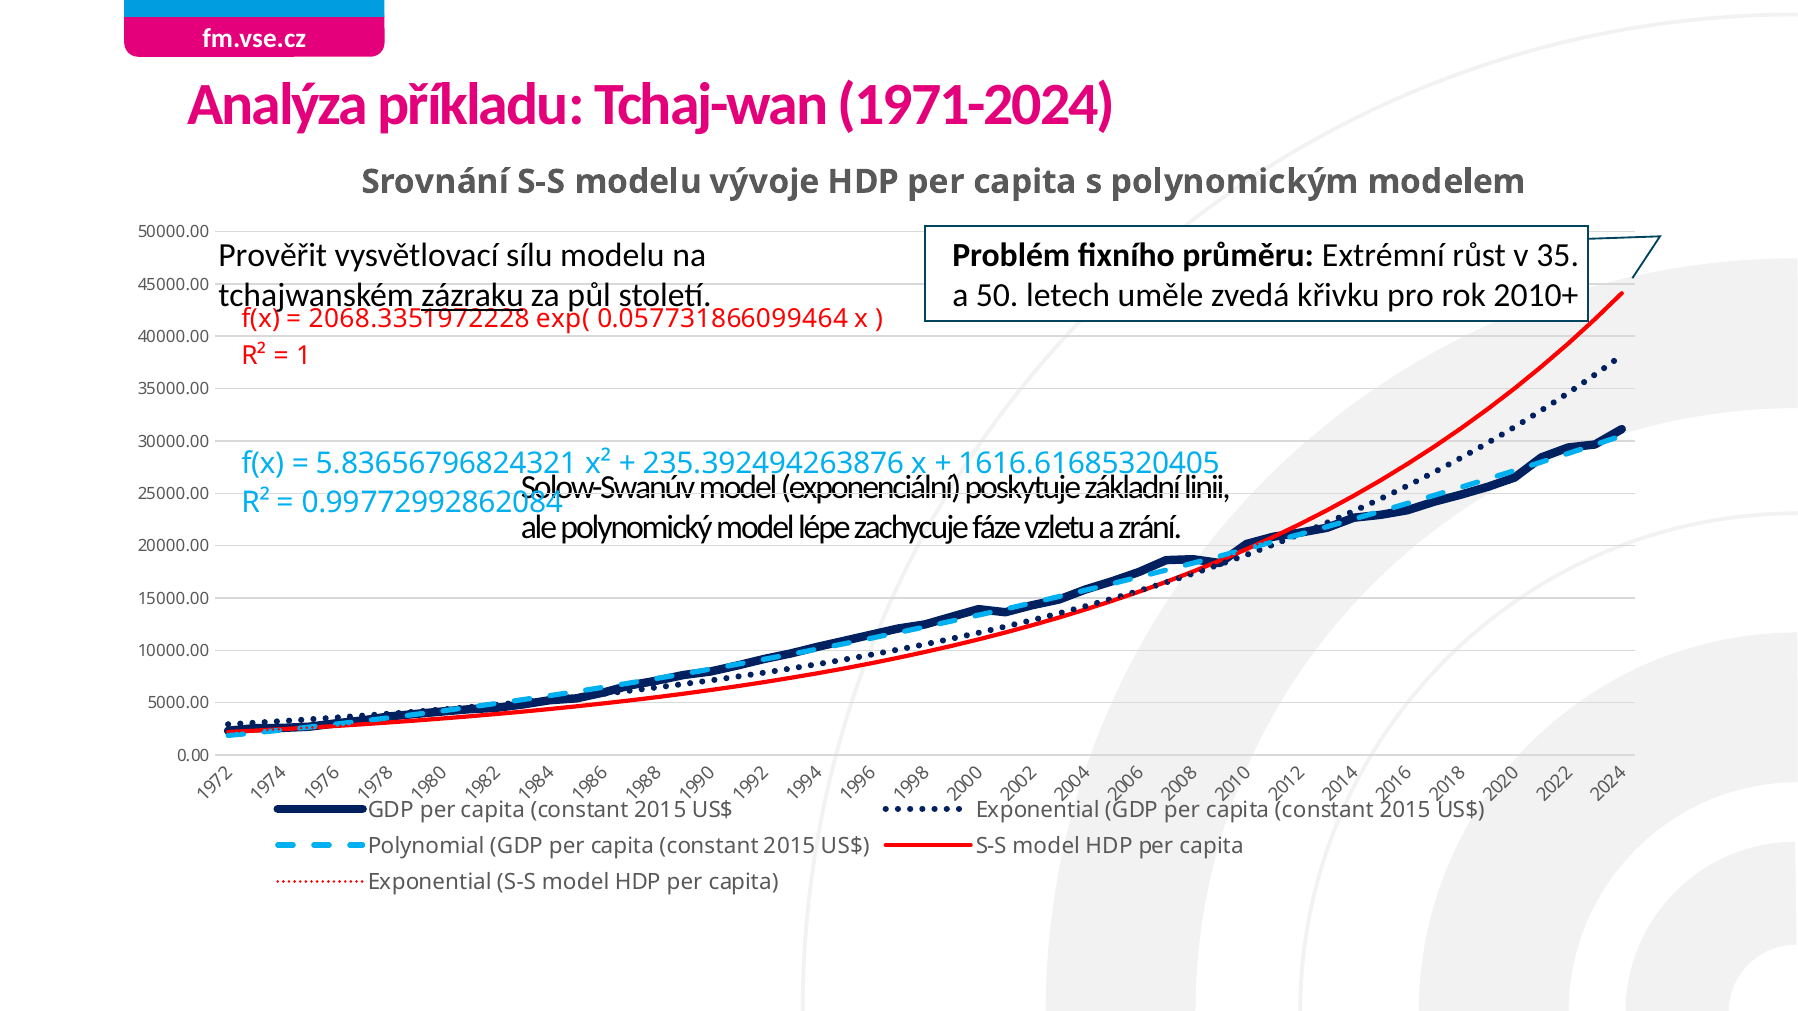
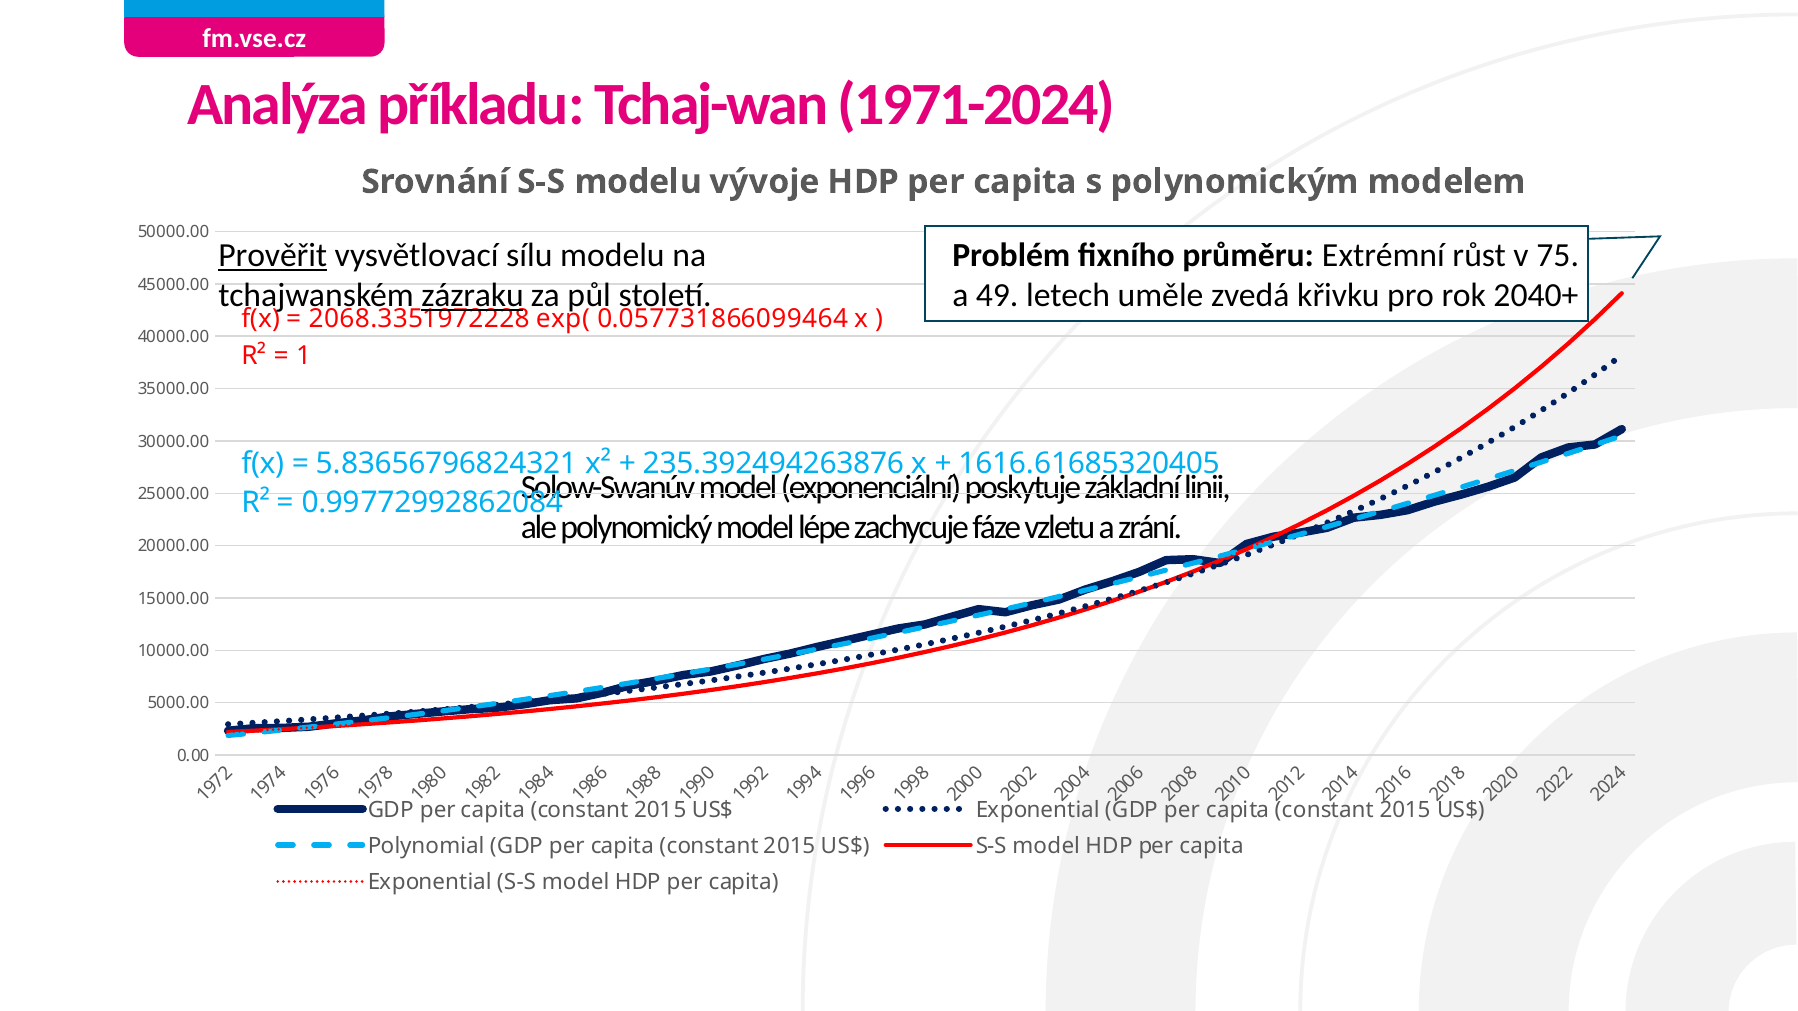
Prověřit underline: none -> present
35: 35 -> 75
50: 50 -> 49
2010+: 2010+ -> 2040+
